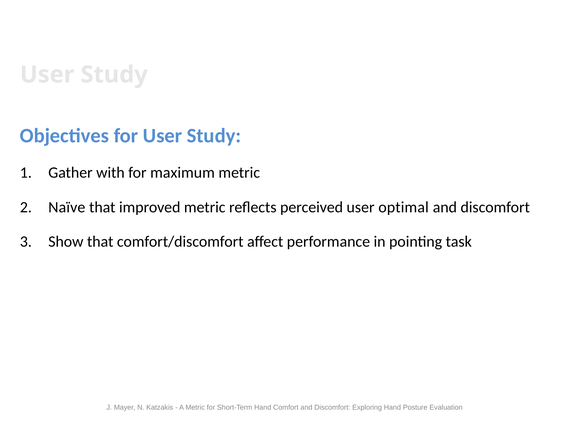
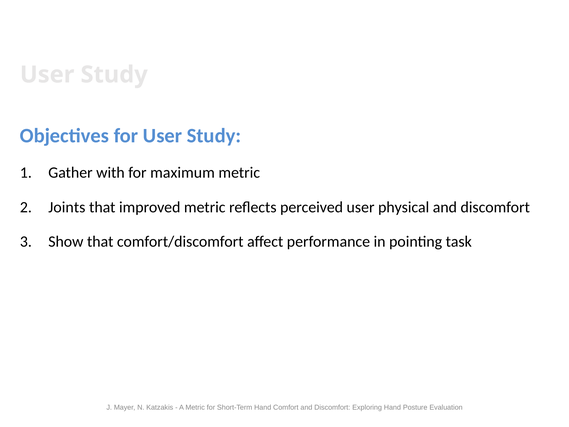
Naïve: Naïve -> Joints
optimal: optimal -> physical
